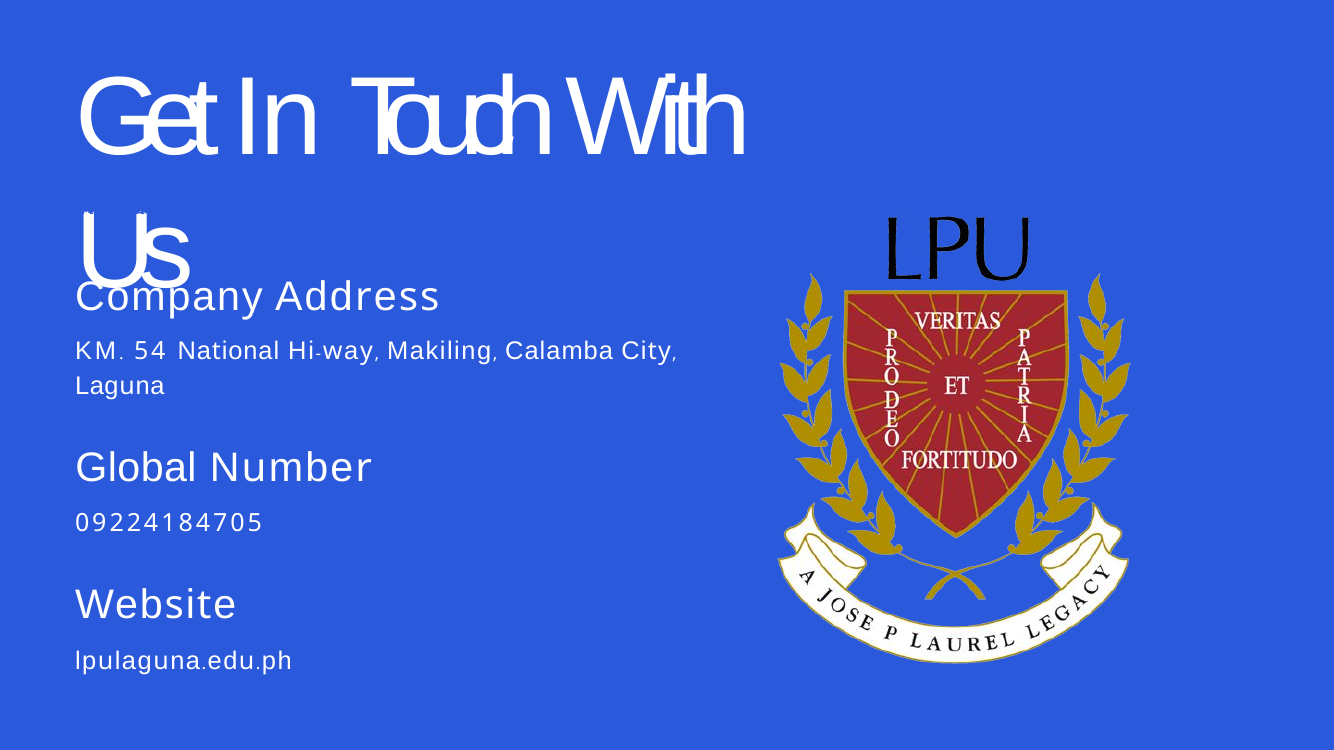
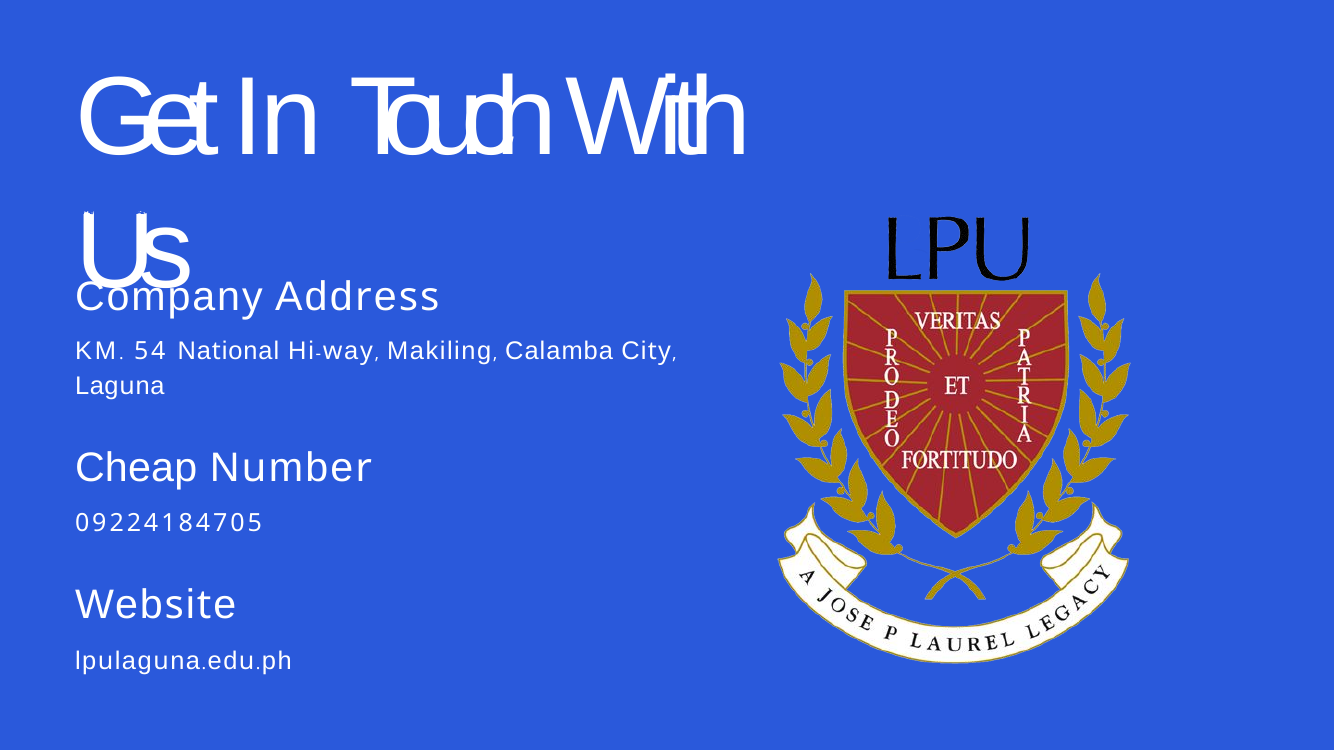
Global: Global -> Cheap
